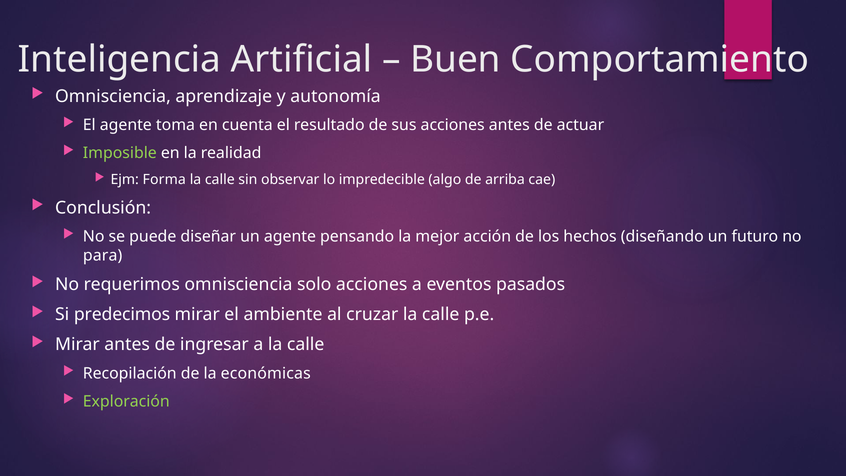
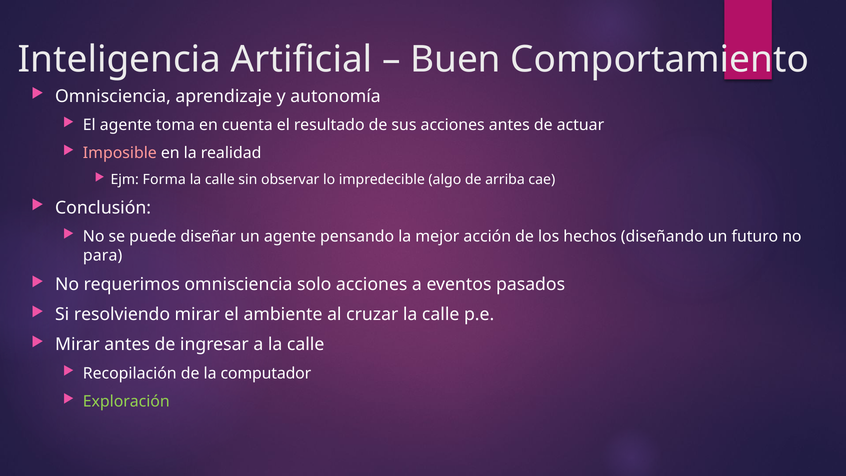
Imposible colour: light green -> pink
predecimos: predecimos -> resolviendo
económicas: económicas -> computador
